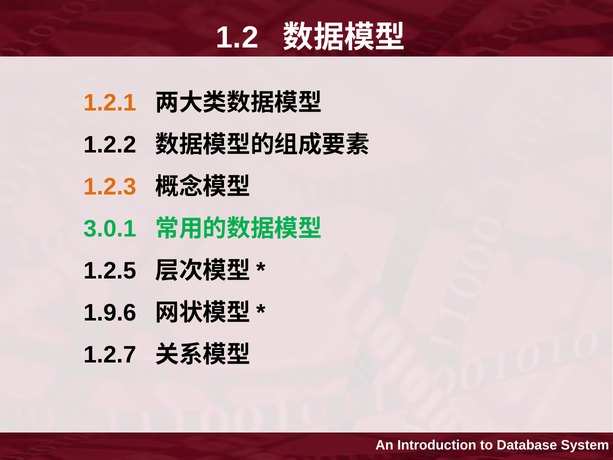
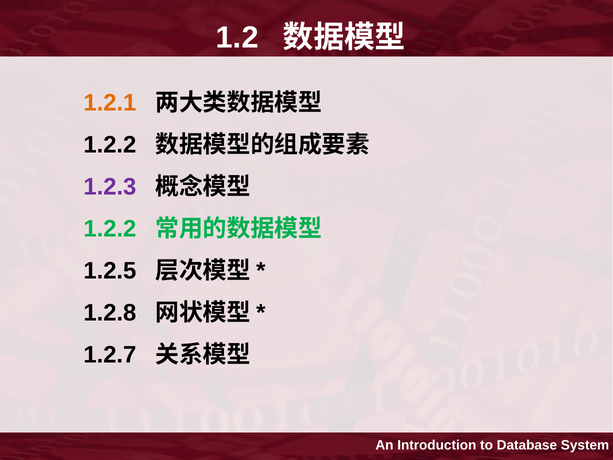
1.2.3 colour: orange -> purple
3.0.1 at (110, 229): 3.0.1 -> 1.2.2
1.9.6: 1.9.6 -> 1.2.8
